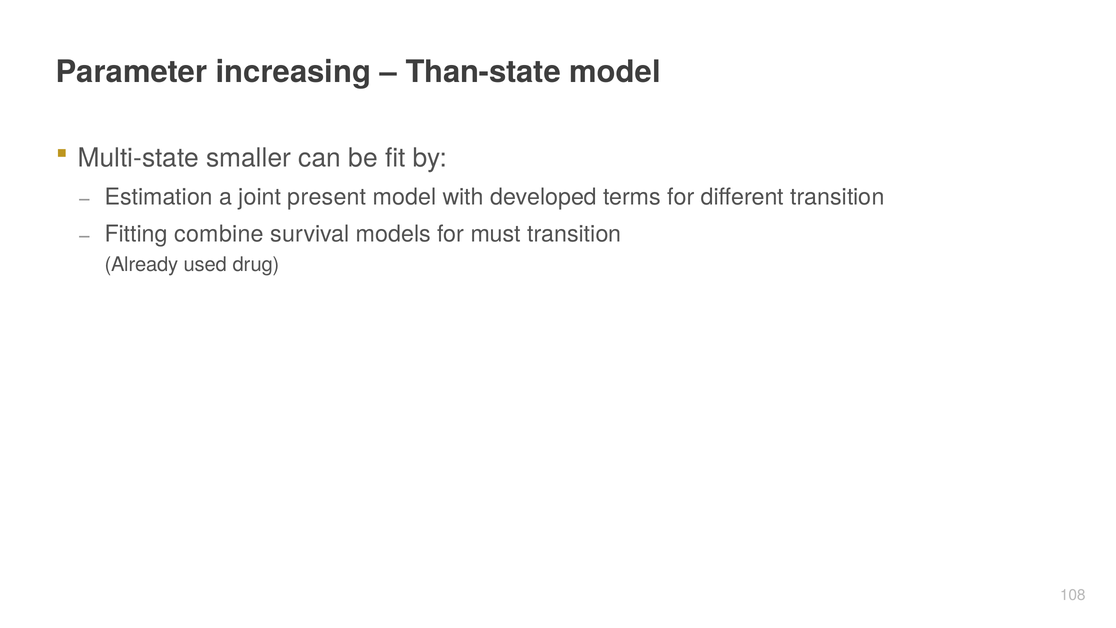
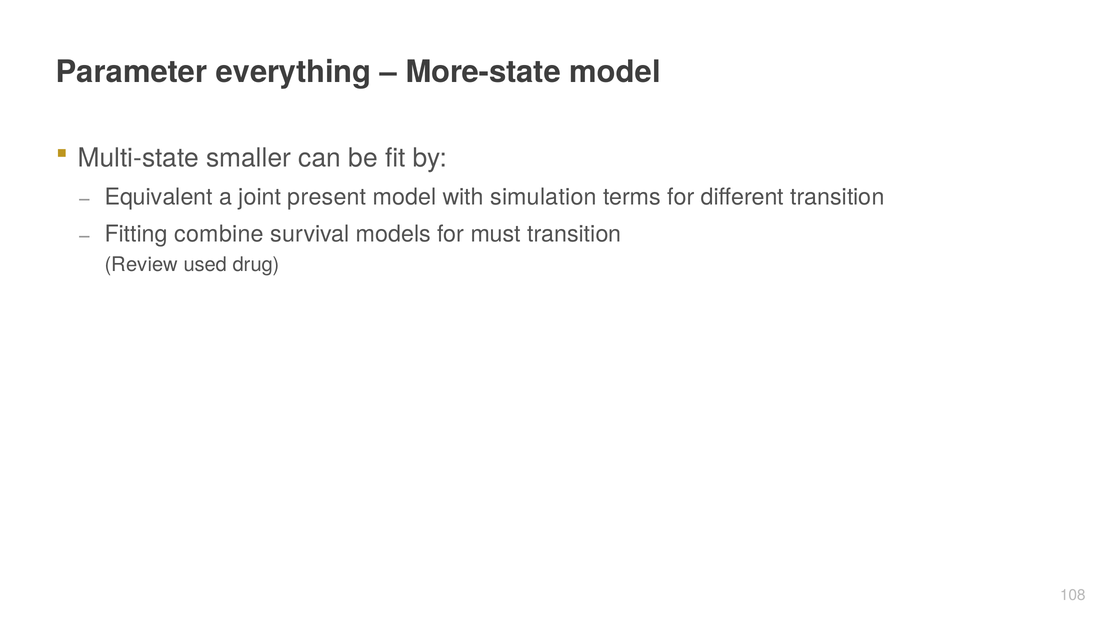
increasing: increasing -> everything
Than-state: Than-state -> More-state
Estimation: Estimation -> Equivalent
developed: developed -> simulation
Already: Already -> Review
